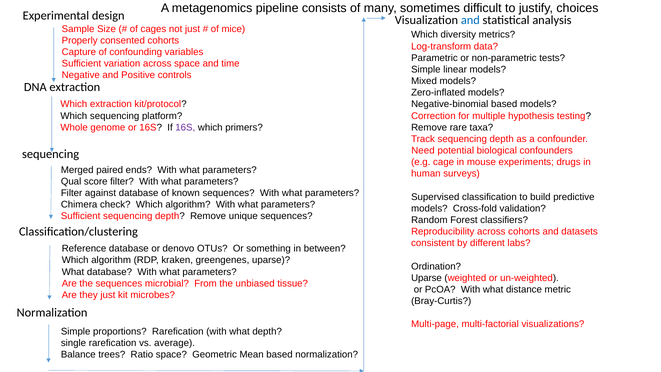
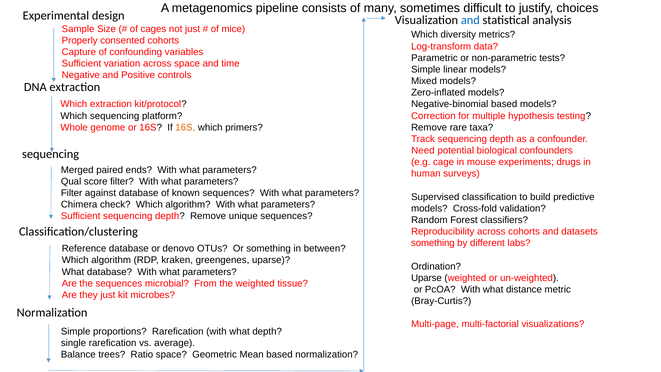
16S at (185, 127) colour: purple -> orange
consistent at (433, 243): consistent -> something
the unbiased: unbiased -> weighted
